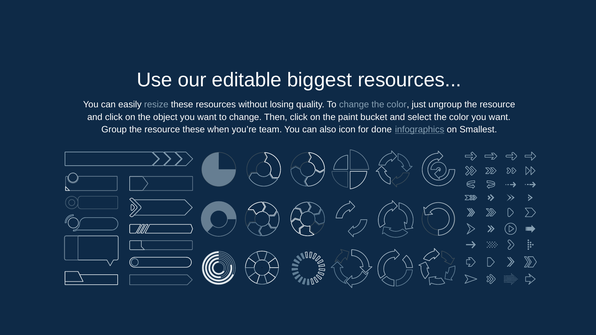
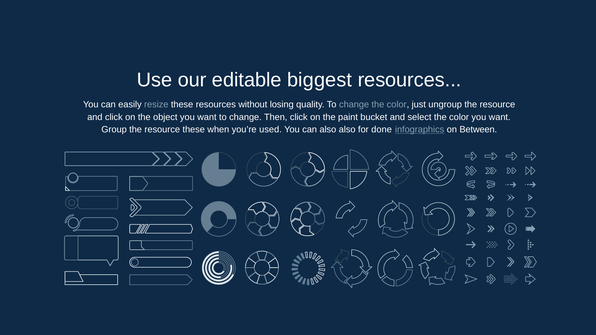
team: team -> used
also icon: icon -> also
Smallest: Smallest -> Between
